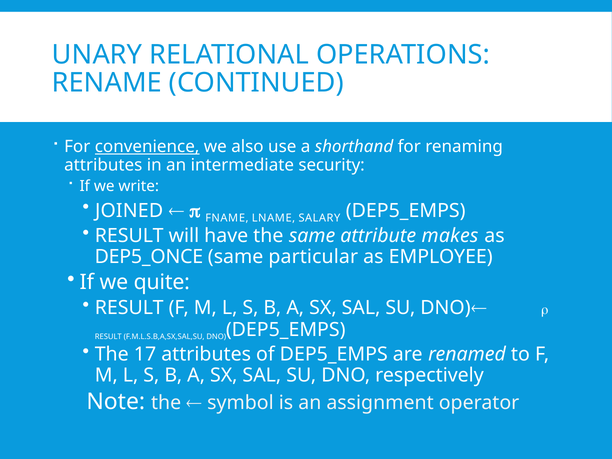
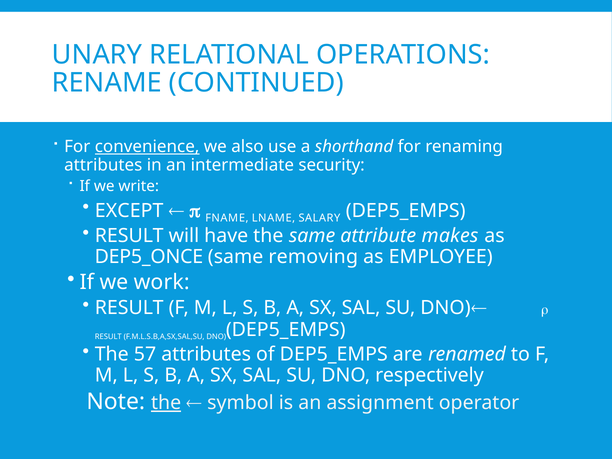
JOINED: JOINED -> EXCEPT
particular: particular -> removing
quite: quite -> work
17: 17 -> 57
the at (166, 403) underline: none -> present
